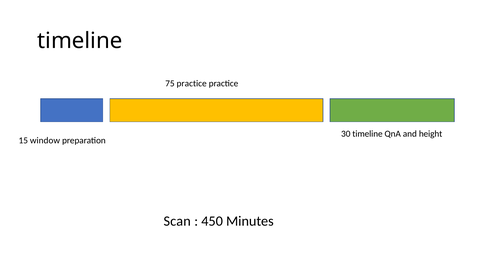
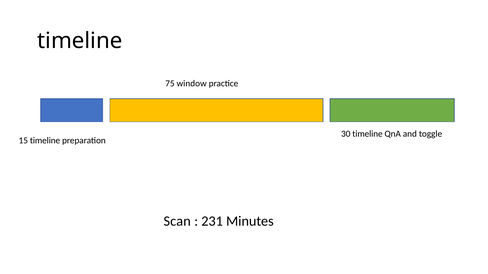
75 practice: practice -> window
height: height -> toggle
15 window: window -> timeline
450: 450 -> 231
